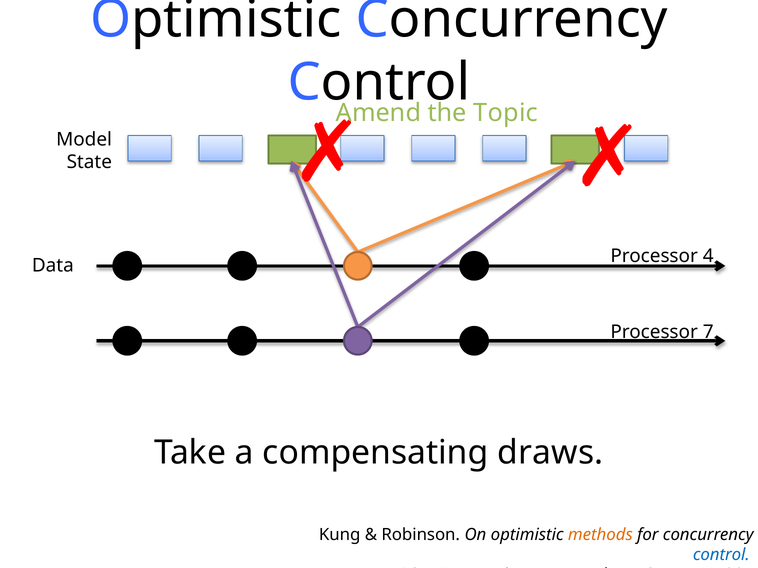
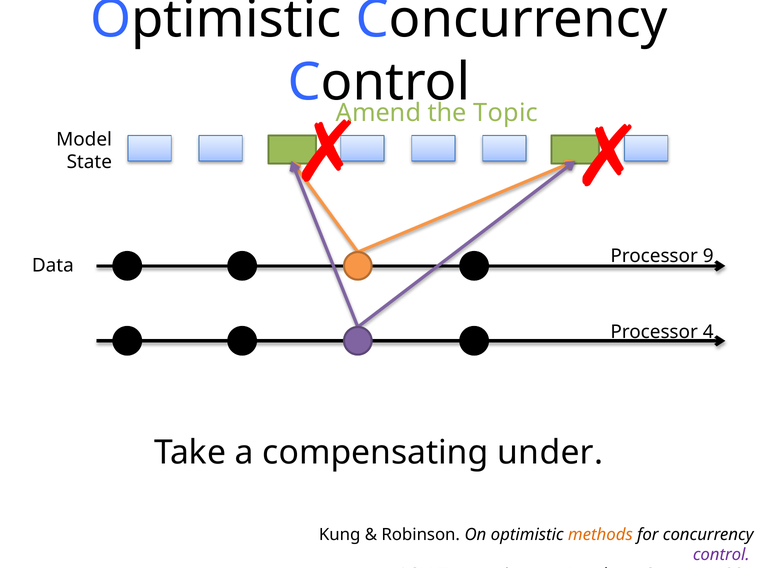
4: 4 -> 9
7: 7 -> 4
draws: draws -> under
control at (721, 555) colour: blue -> purple
